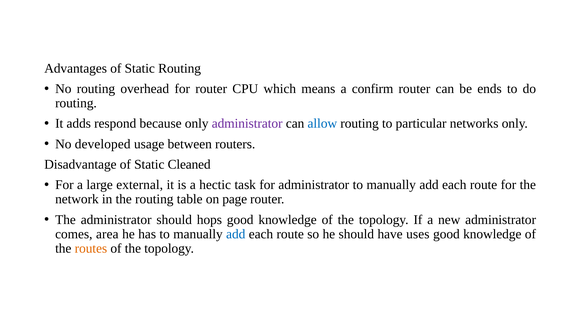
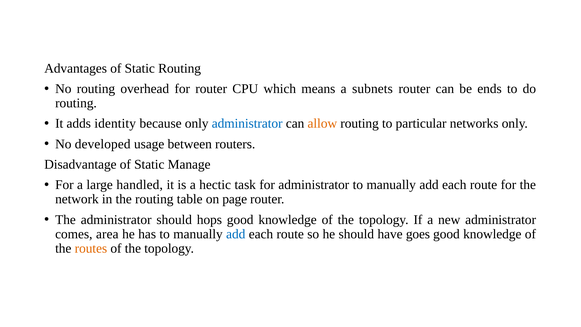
confirm: confirm -> subnets
respond: respond -> identity
administrator at (247, 124) colour: purple -> blue
allow colour: blue -> orange
Cleaned: Cleaned -> Manage
external: external -> handled
uses: uses -> goes
